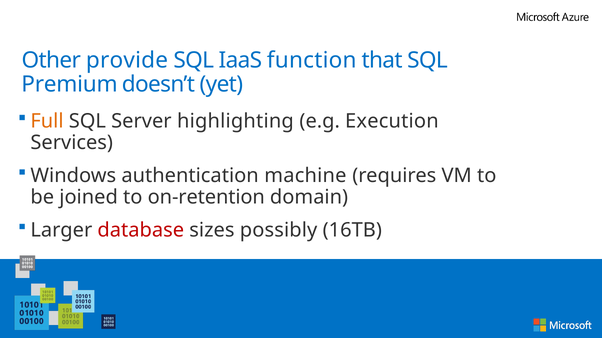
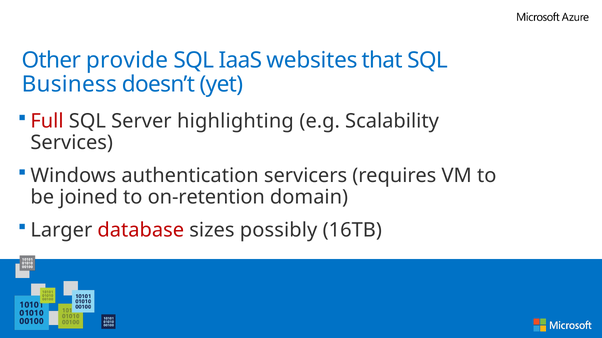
function: function -> websites
Premium: Premium -> Business
Full colour: orange -> red
Execution: Execution -> Scalability
machine: machine -> servicers
